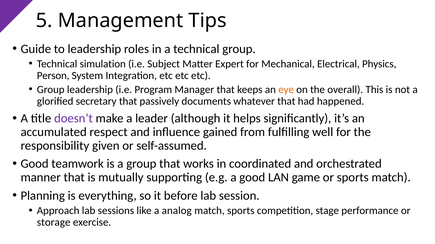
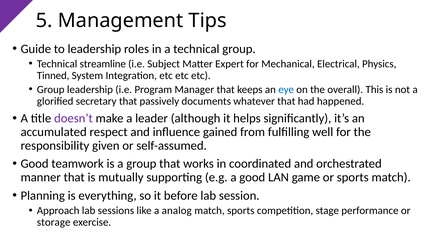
simulation: simulation -> streamline
Person: Person -> Tinned
eye colour: orange -> blue
